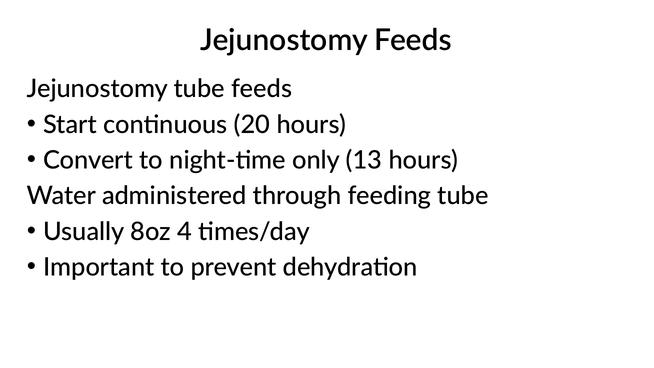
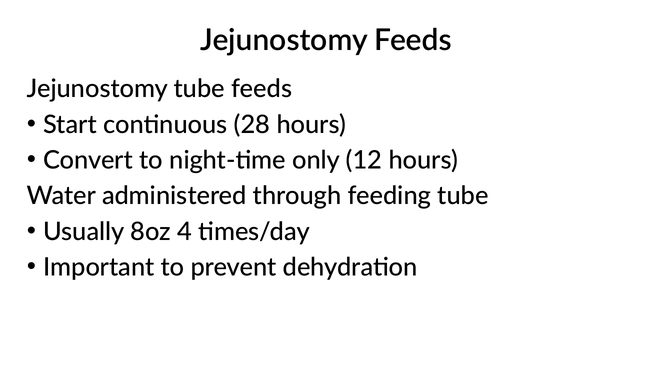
20: 20 -> 28
13: 13 -> 12
